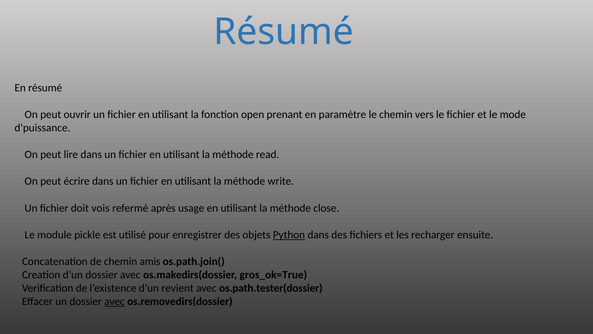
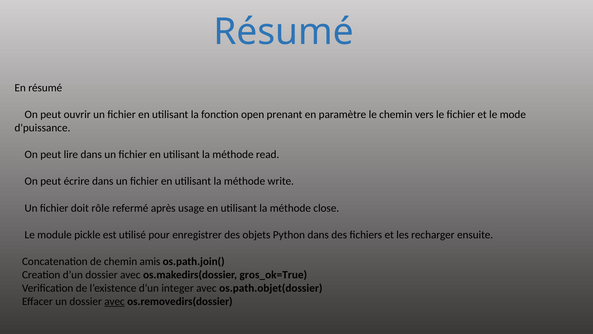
vois: vois -> rôle
Python underline: present -> none
revient: revient -> integer
os.path.tester(dossier: os.path.tester(dossier -> os.path.objet(dossier
